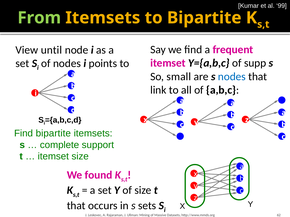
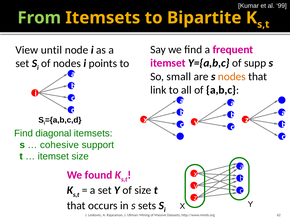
nodes at (232, 77) colour: blue -> orange
Find bipartite: bipartite -> diagonal
complete: complete -> cohesive
